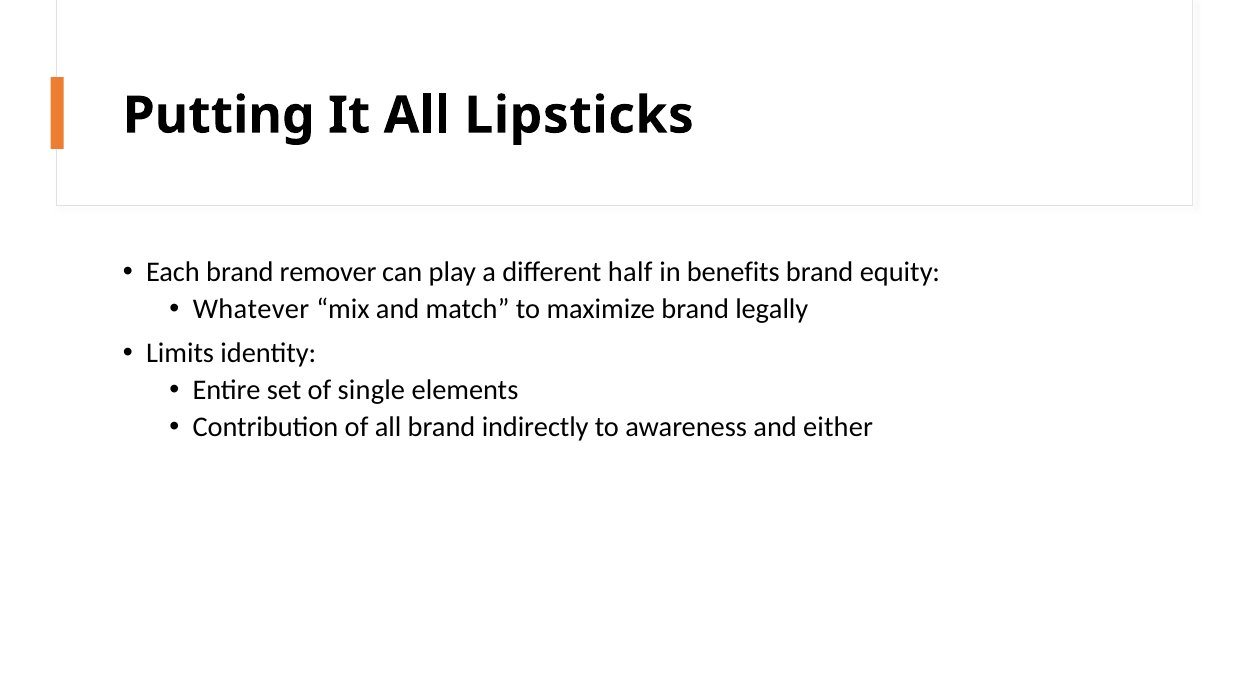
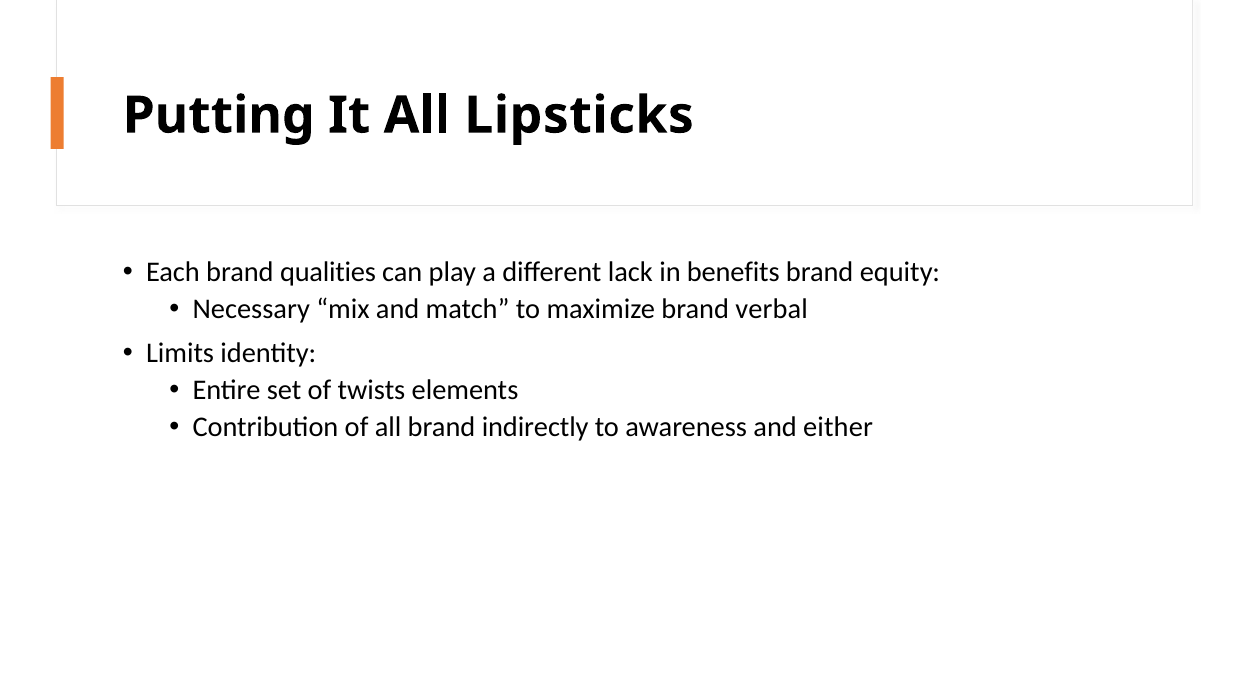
remover: remover -> qualities
half: half -> lack
Whatever: Whatever -> Necessary
legally: legally -> verbal
single: single -> twists
